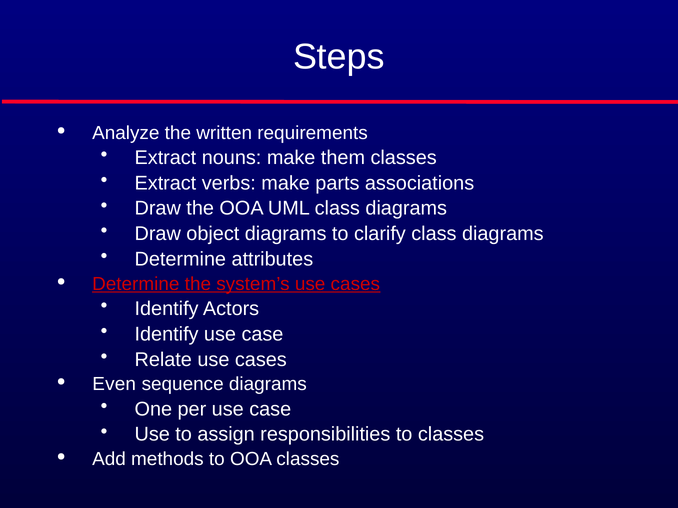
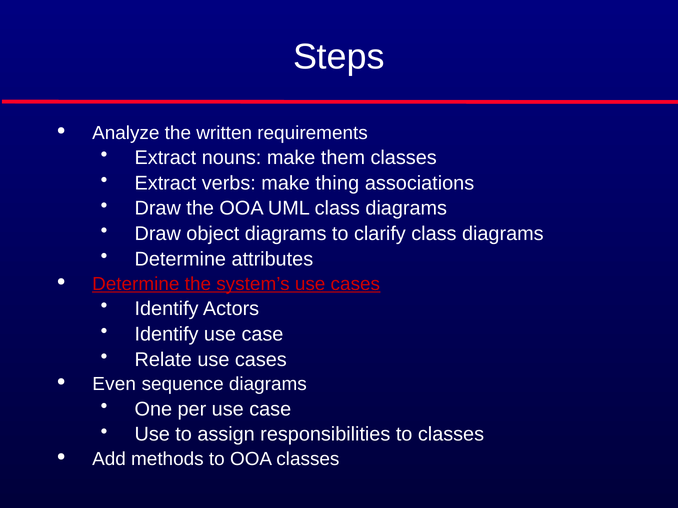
parts: parts -> thing
